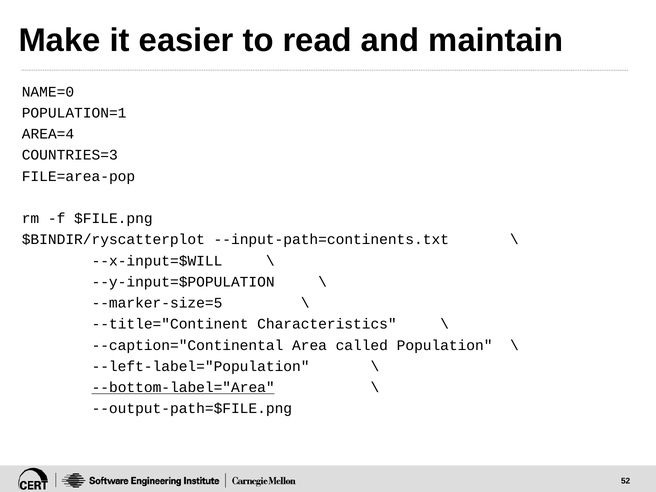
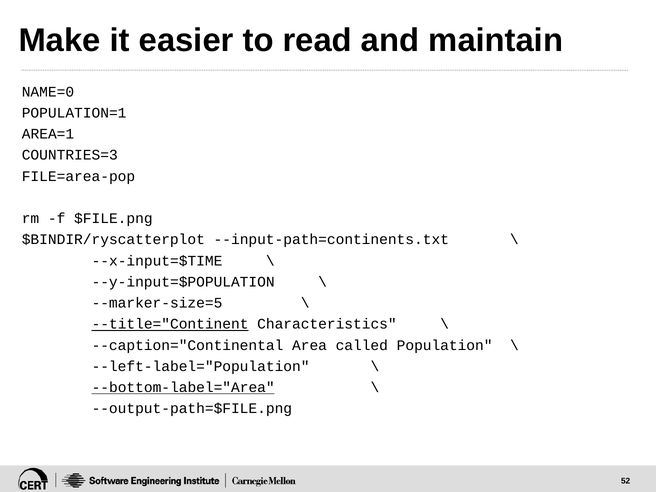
AREA=4: AREA=4 -> AREA=1
--x-input=$WILL: --x-input=$WILL -> --x-input=$TIME
--title="Continent underline: none -> present
